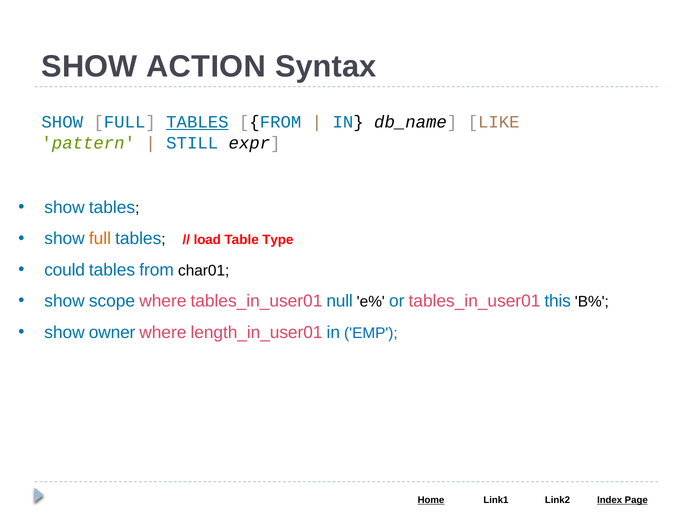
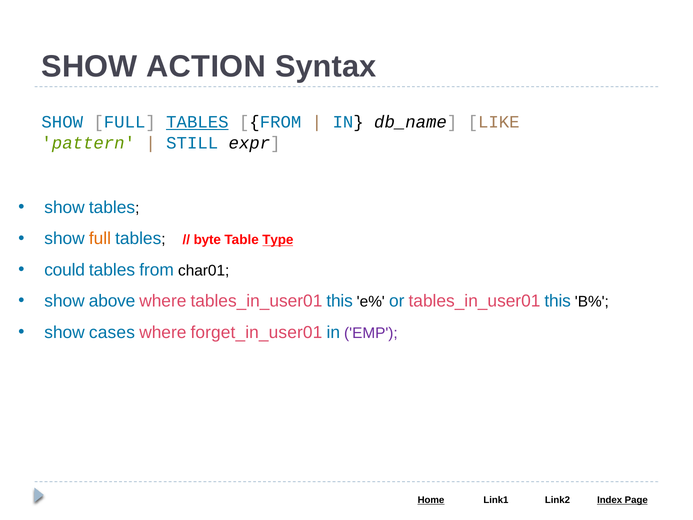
load: load -> byte
Type underline: none -> present
scope: scope -> above
where tables_in_user01 null: null -> this
owner: owner -> cases
length_in_user01: length_in_user01 -> forget_in_user01
EMP colour: blue -> purple
